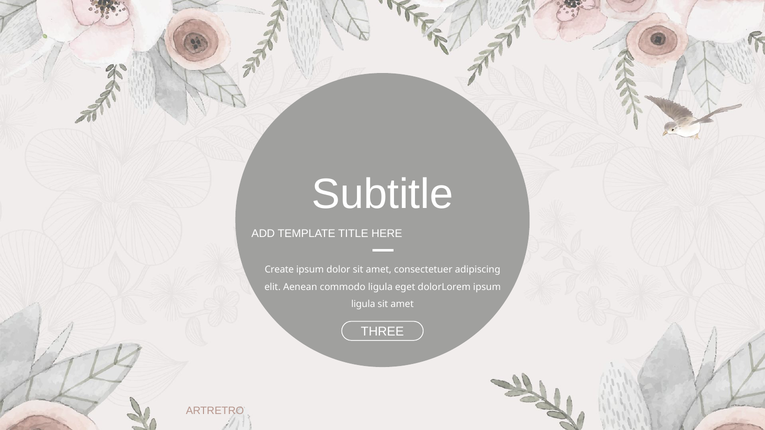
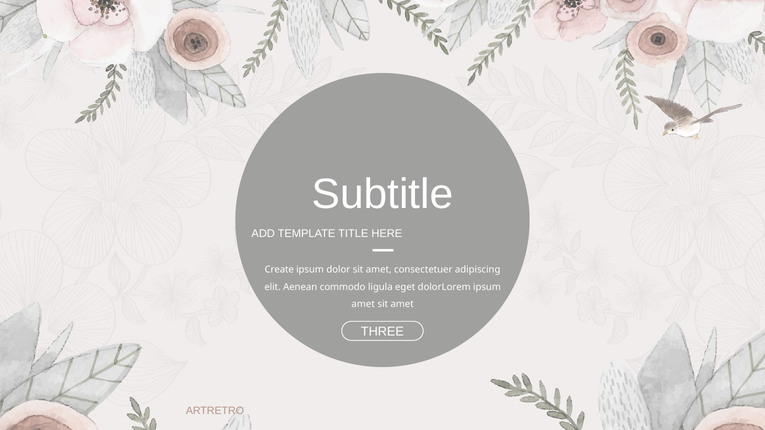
ligula at (363, 304): ligula -> amet
